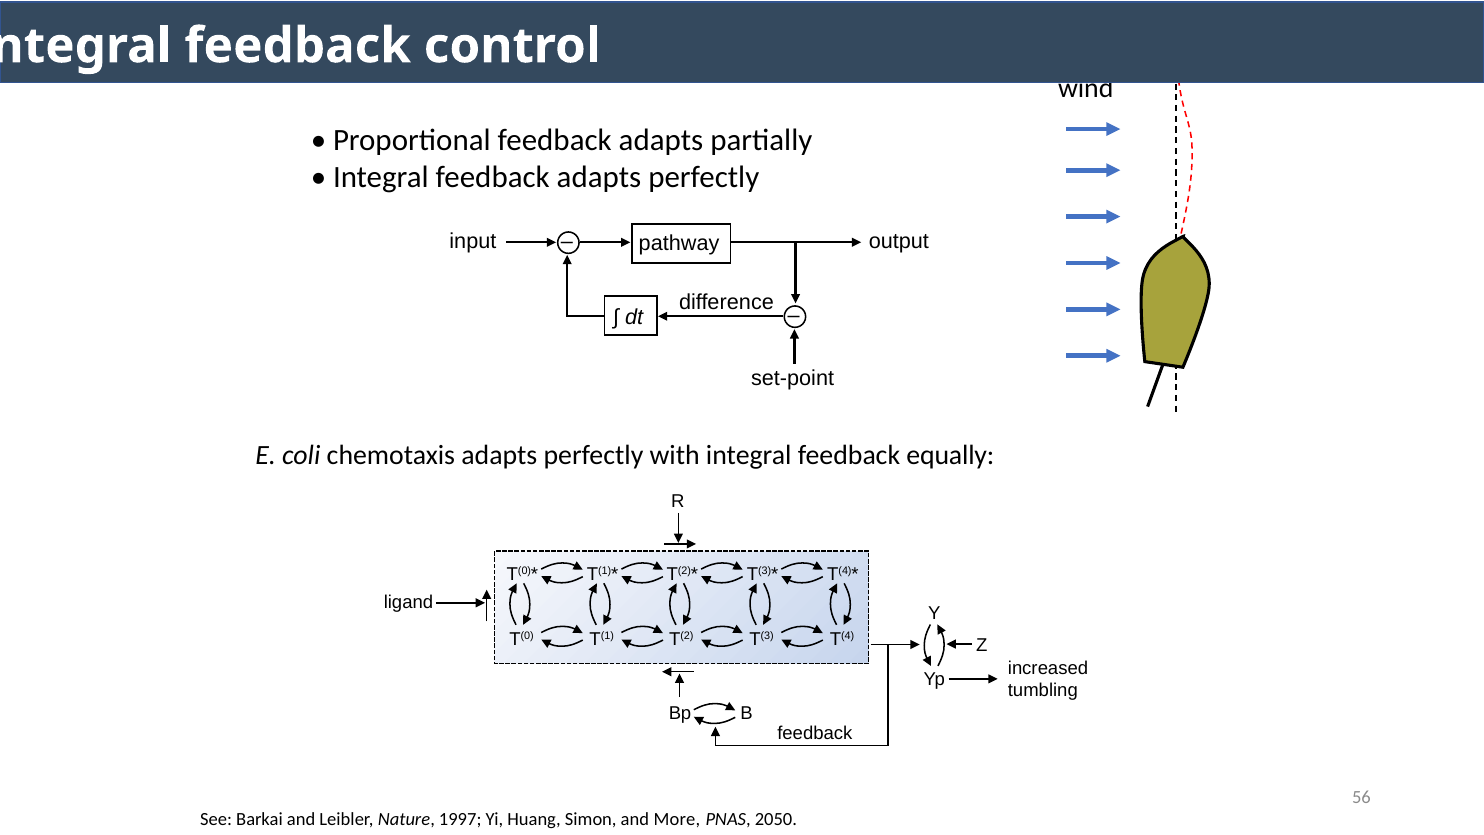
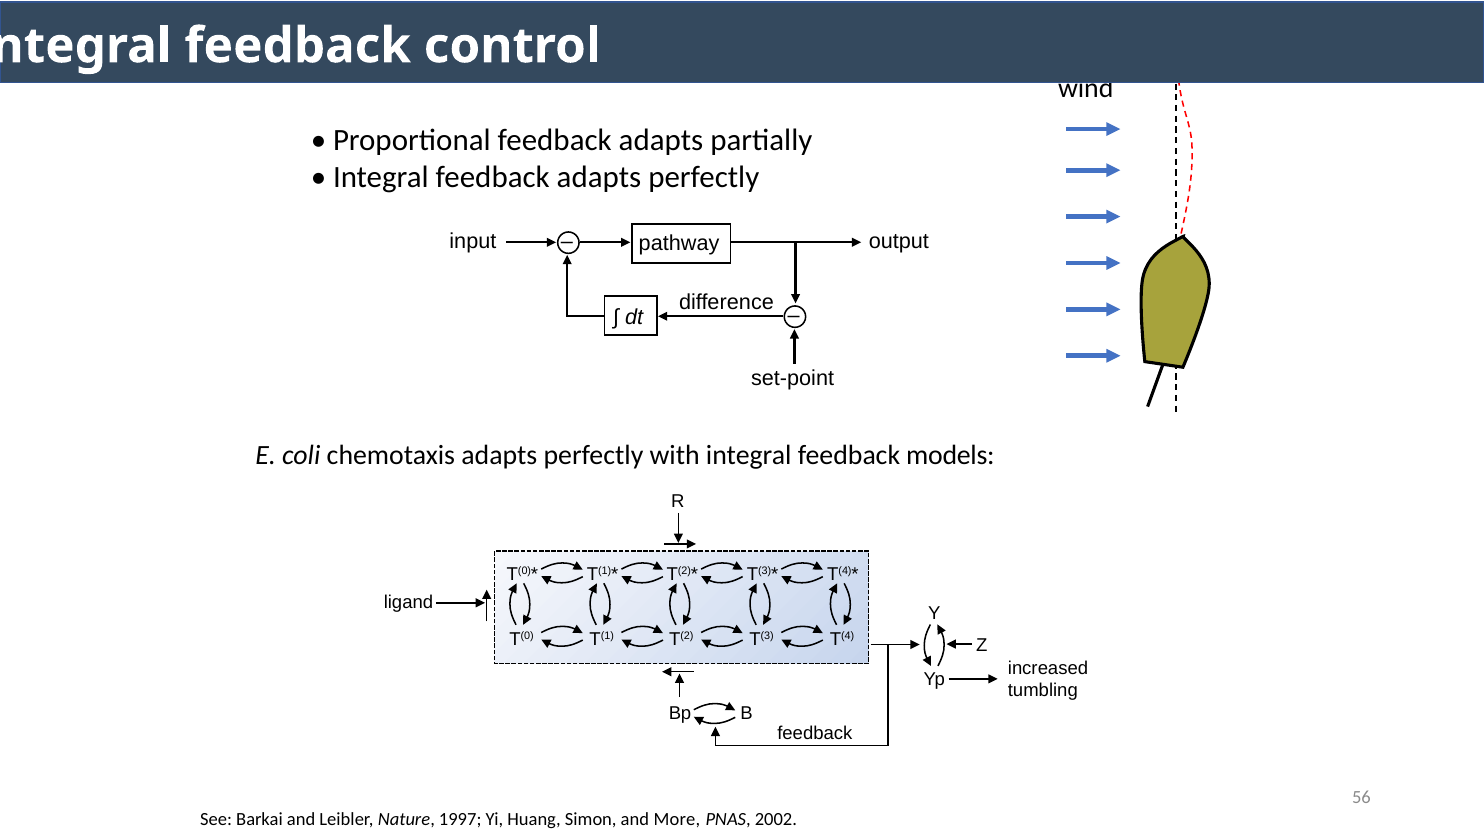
equally: equally -> models
2050: 2050 -> 2002
